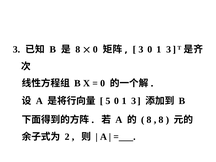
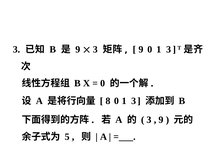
8 at (78, 49): 8 -> 9
0 at (95, 49): 0 -> 3
3 at (141, 49): 3 -> 9
5: 5 -> 8
8 at (149, 120): 8 -> 3
8 at (161, 120): 8 -> 9
2: 2 -> 5
